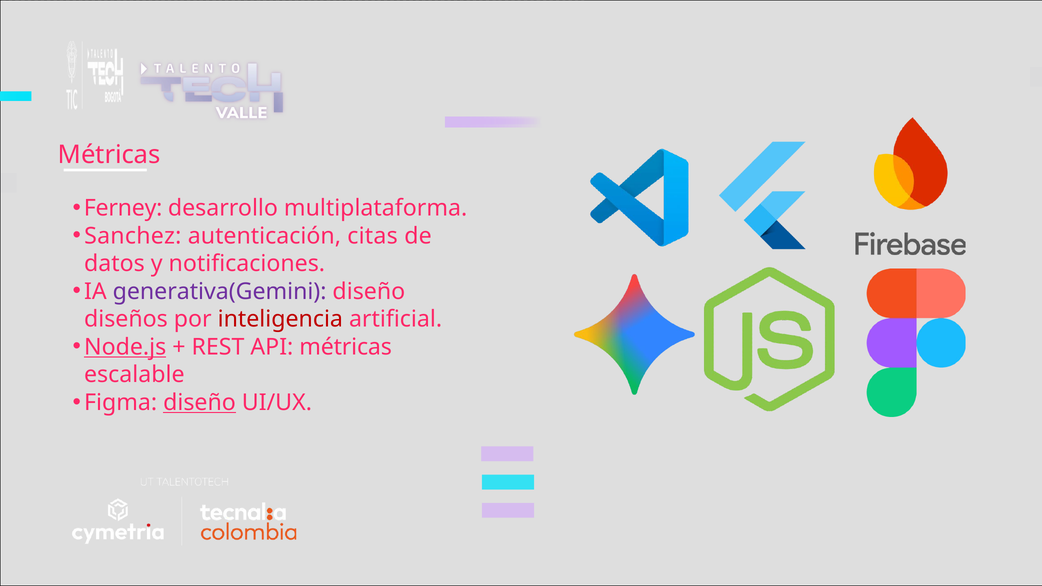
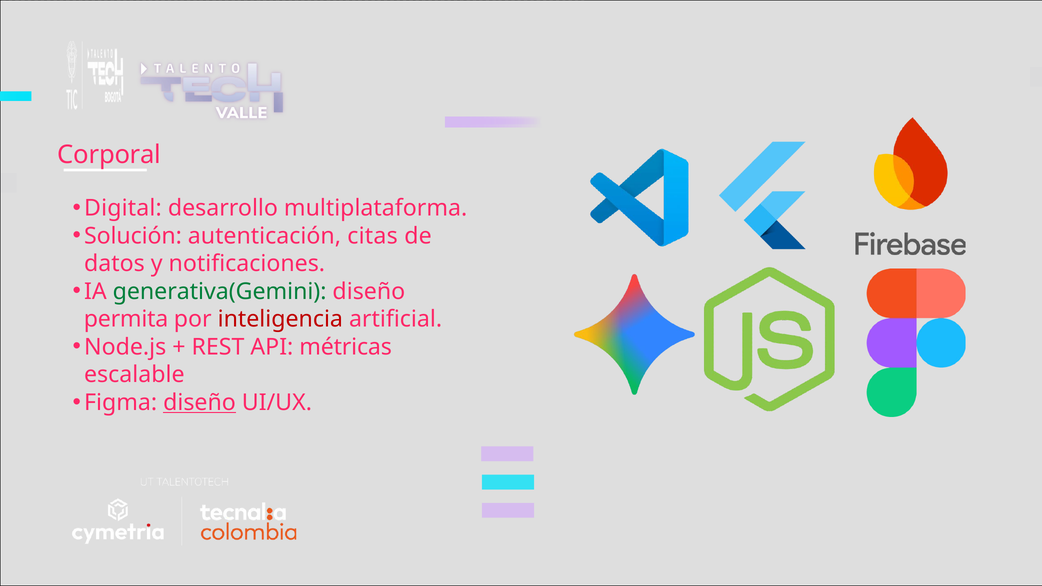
Métricas at (109, 155): Métricas -> Corporal
Ferney: Ferney -> Digital
Sanchez: Sanchez -> Solución
generativa(Gemini colour: purple -> green
diseños: diseños -> permita
Node.js underline: present -> none
